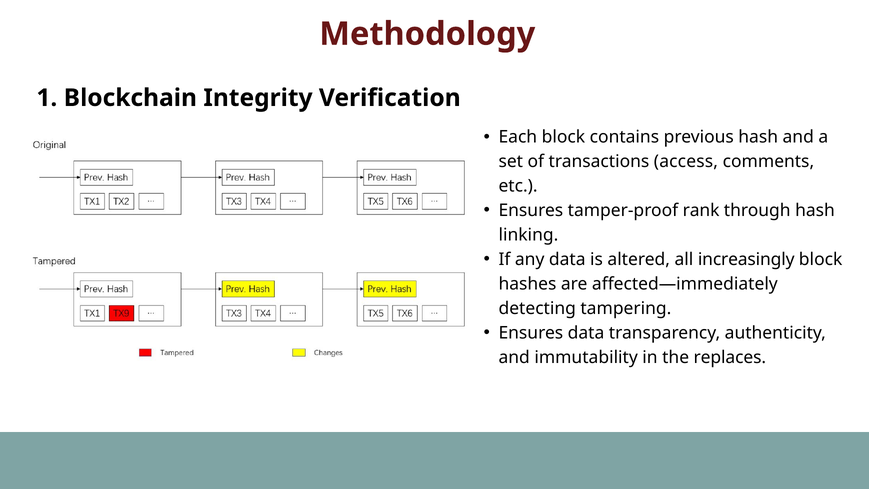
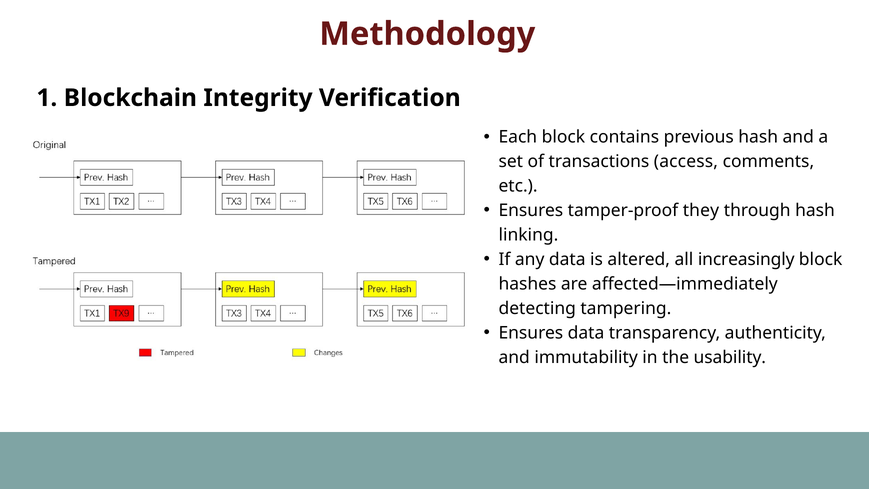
rank: rank -> they
replaces: replaces -> usability
